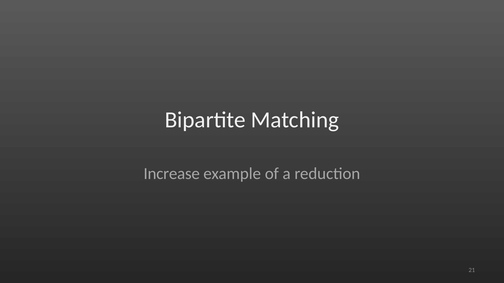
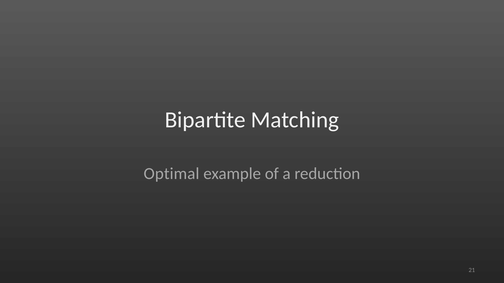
Increase: Increase -> Optimal
